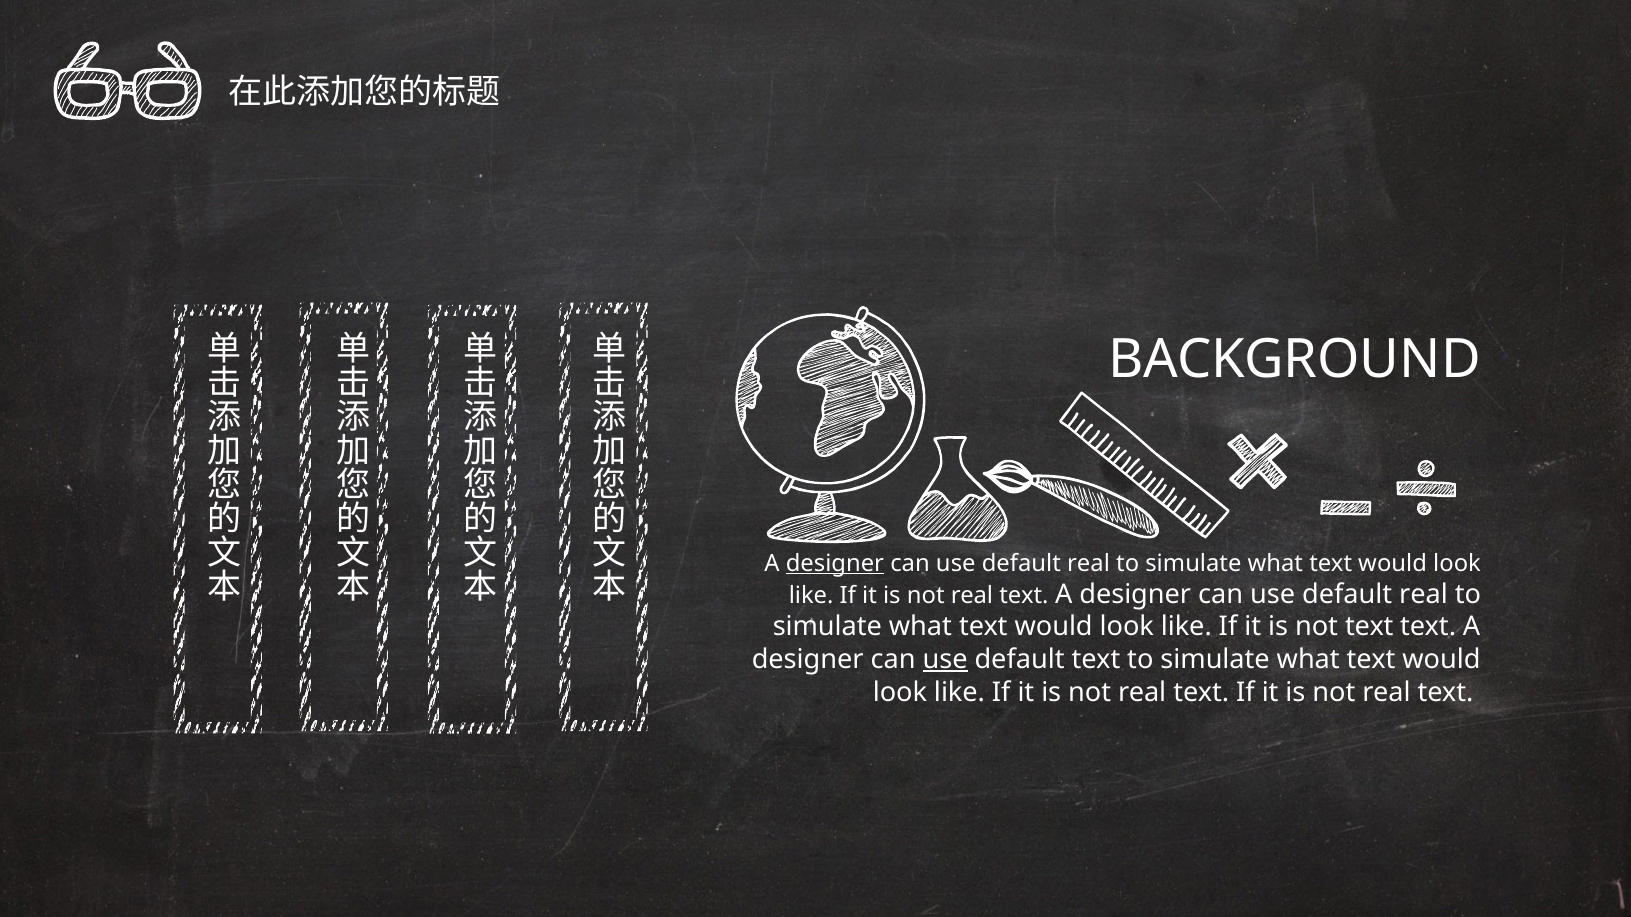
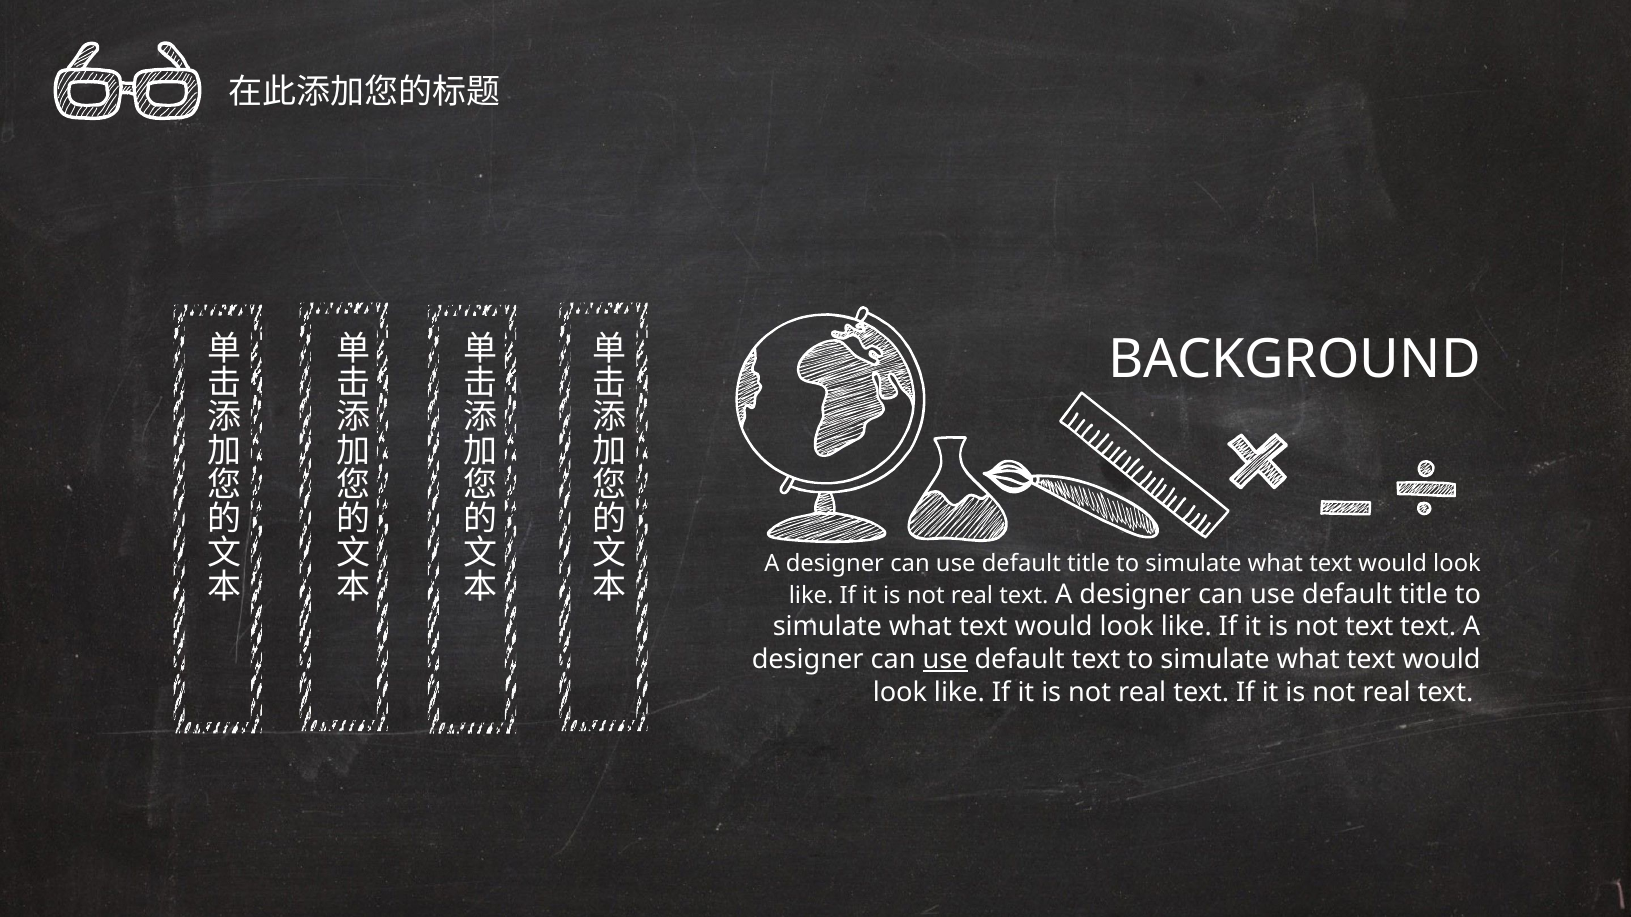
designer at (835, 564) underline: present -> none
real at (1089, 564): real -> title
real at (1423, 595): real -> title
